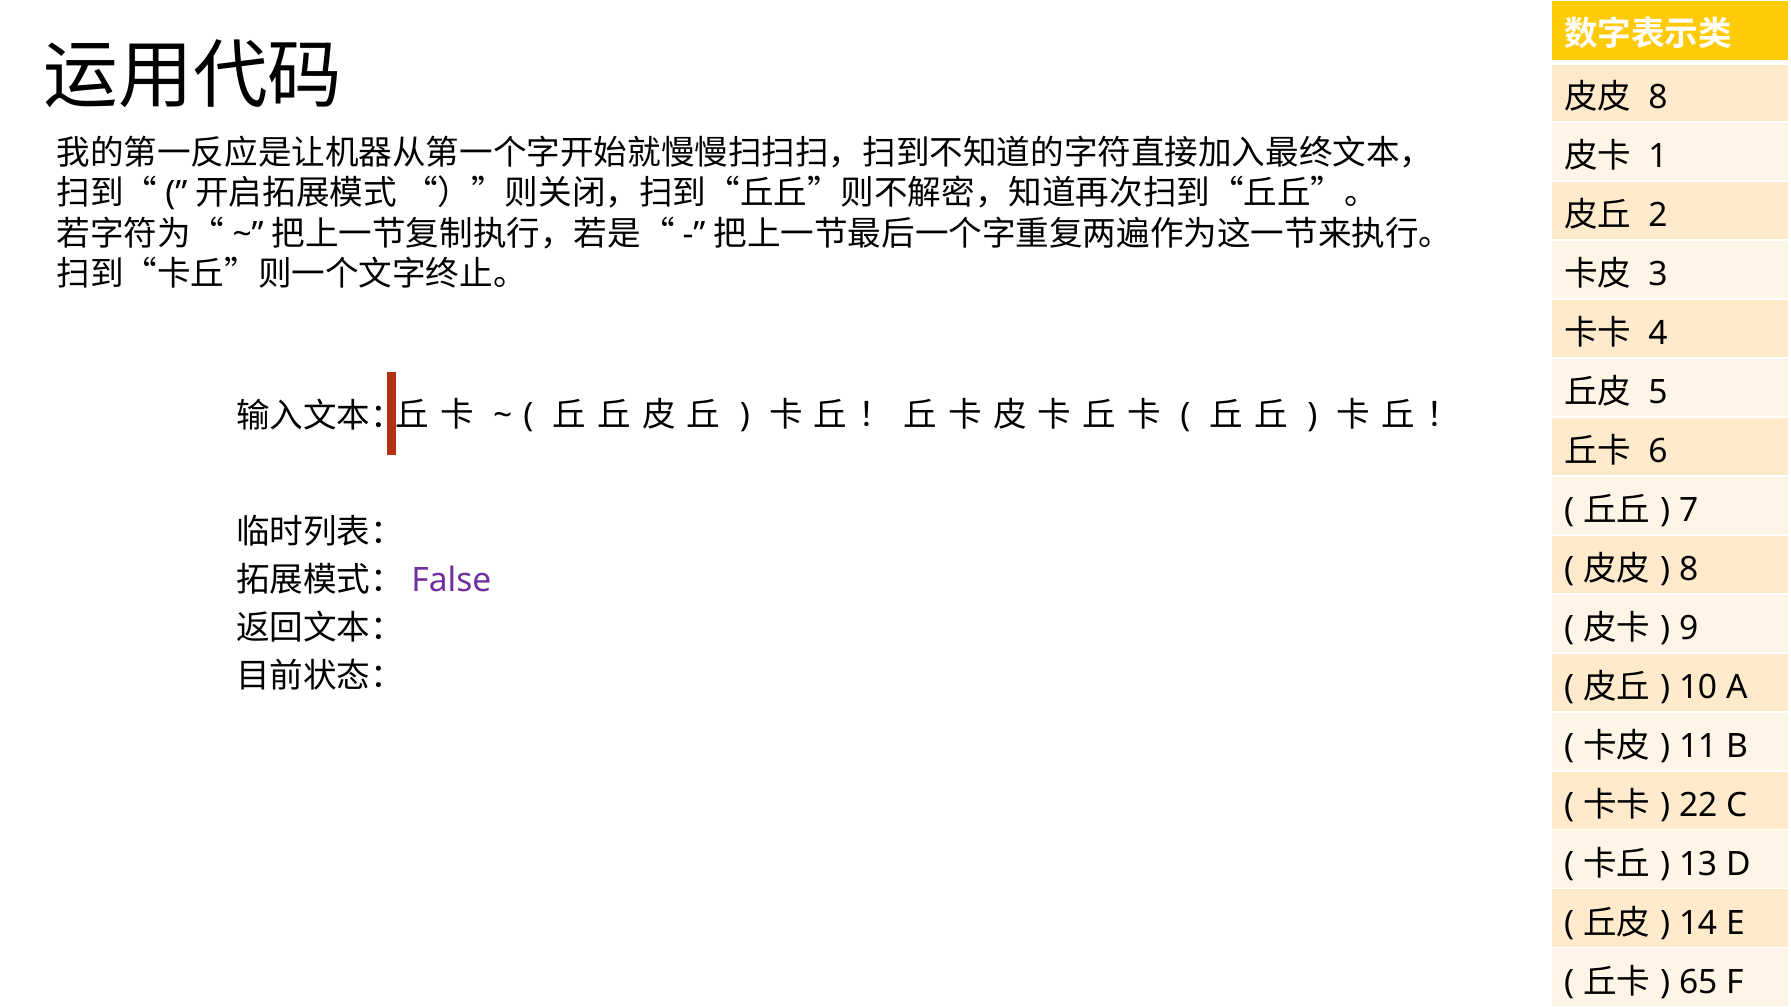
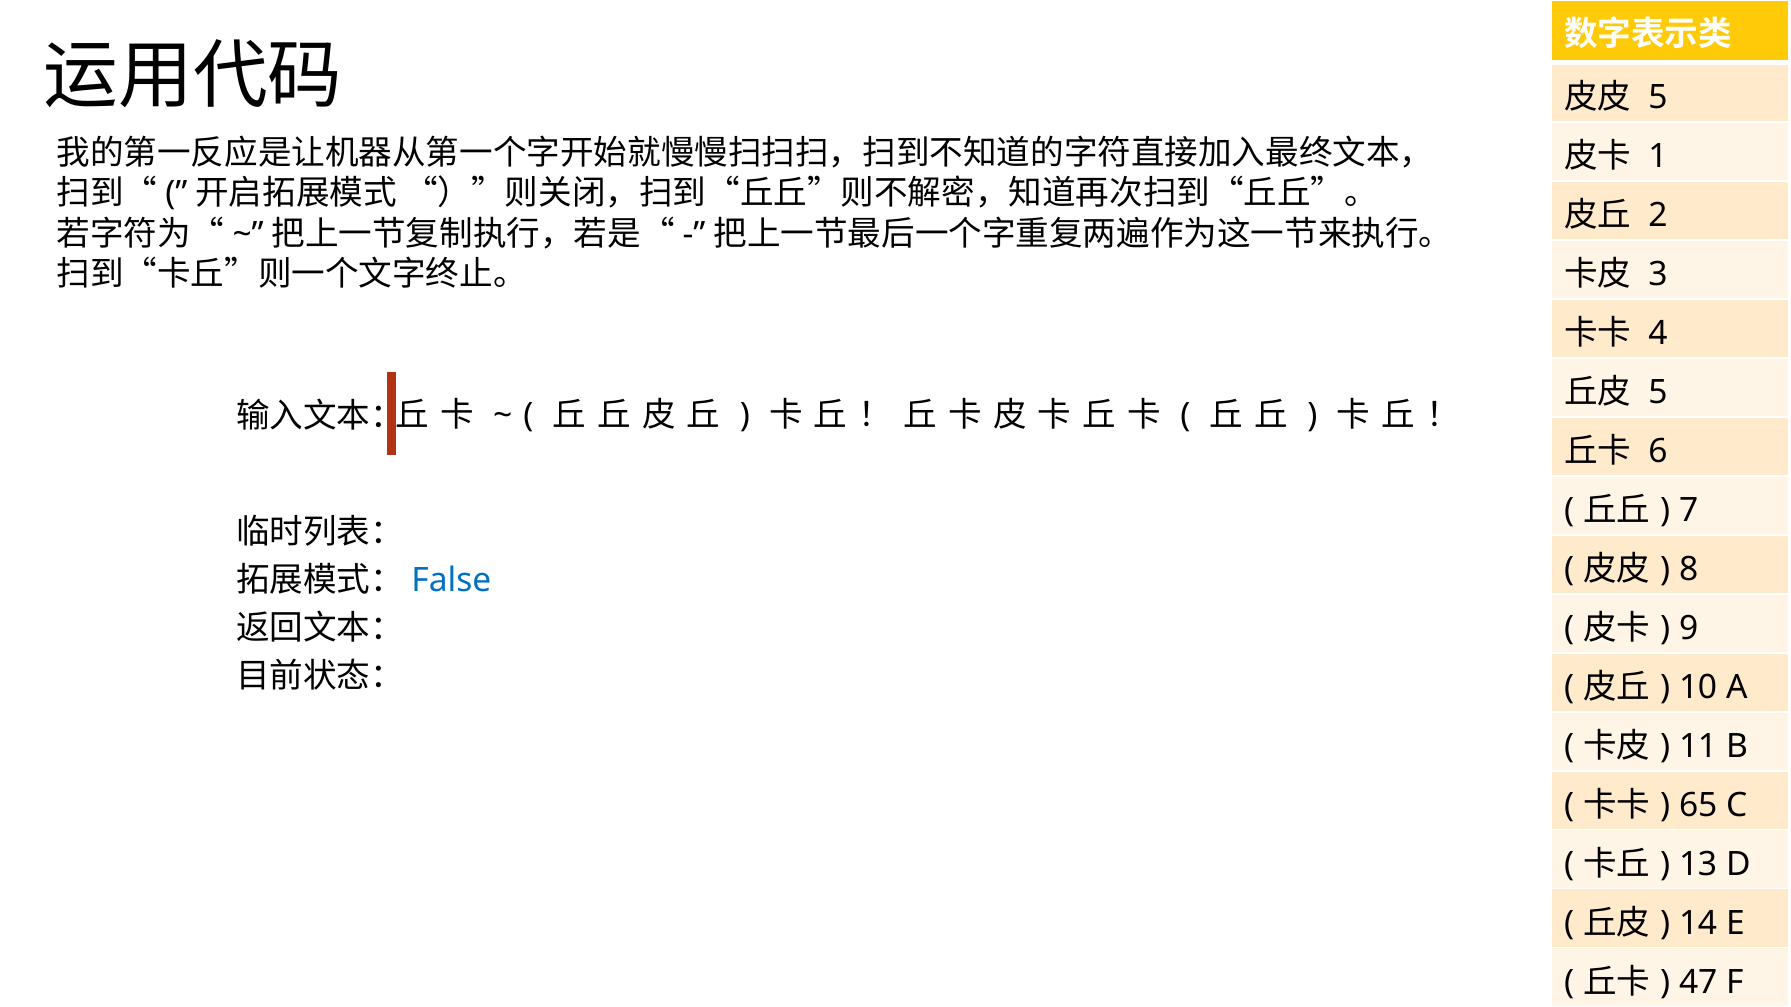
8 at (1658, 97): 8 -> 5
False colour: purple -> blue
22: 22 -> 65
65: 65 -> 47
